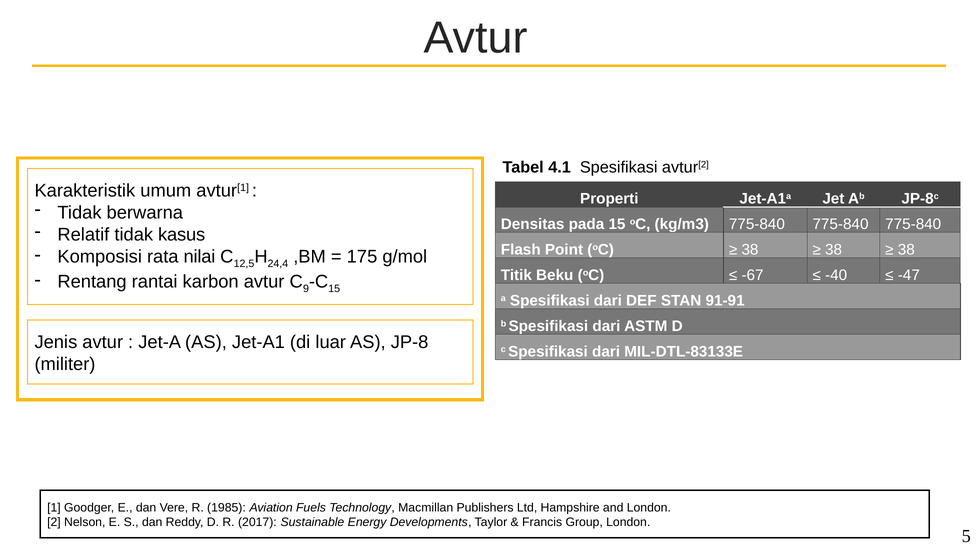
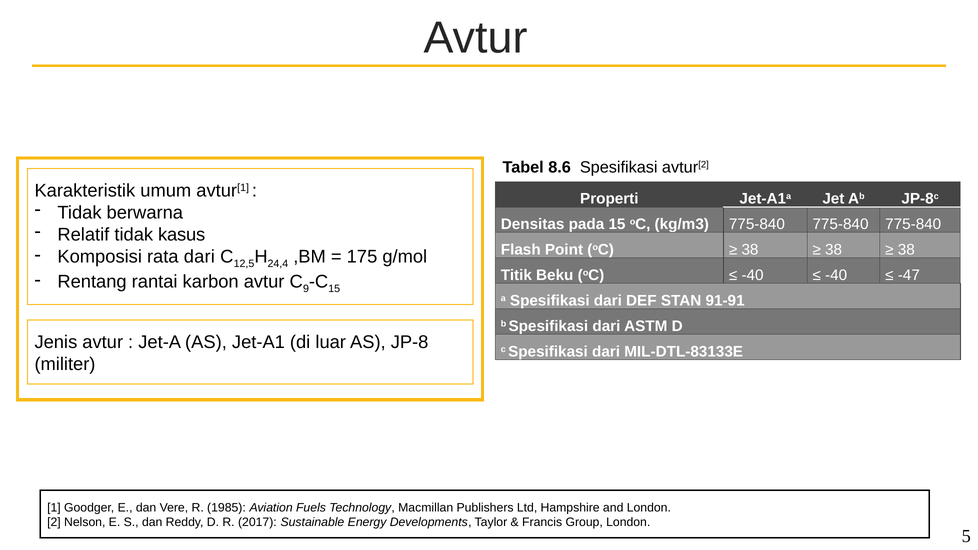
4.1: 4.1 -> 8.6
rata nilai: nilai -> dari
-67 at (753, 275): -67 -> -40
